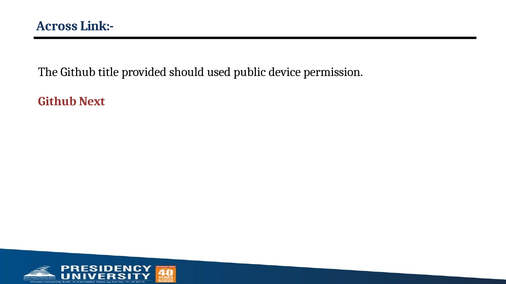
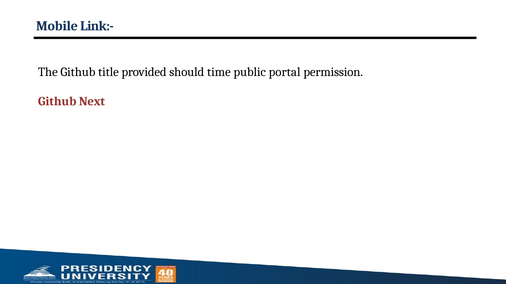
Across: Across -> Mobile
used: used -> time
device: device -> portal
